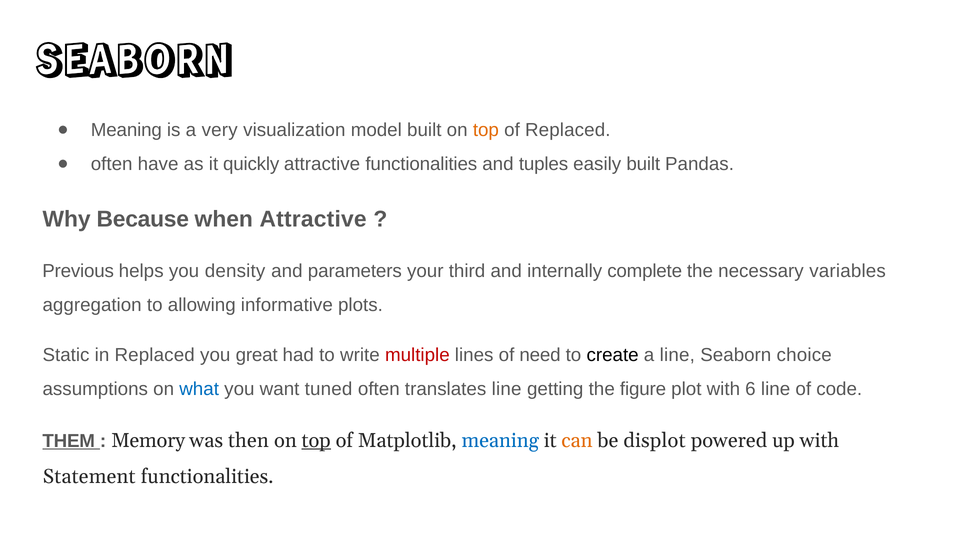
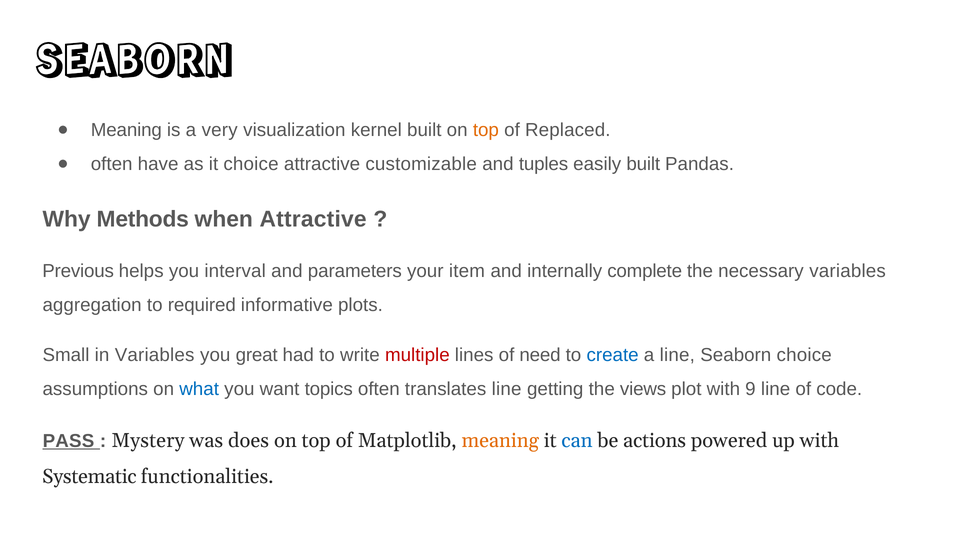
model: model -> kernel
it quickly: quickly -> choice
attractive functionalities: functionalities -> customizable
Because: Because -> Methods
density: density -> interval
third: third -> item
allowing: allowing -> required
Static: Static -> Small
in Replaced: Replaced -> Variables
create colour: black -> blue
tuned: tuned -> topics
figure: figure -> views
6: 6 -> 9
THEM: THEM -> PASS
Memory: Memory -> Mystery
then: then -> does
top at (316, 440) underline: present -> none
meaning at (500, 440) colour: blue -> orange
can colour: orange -> blue
displot: displot -> actions
Statement: Statement -> Systematic
